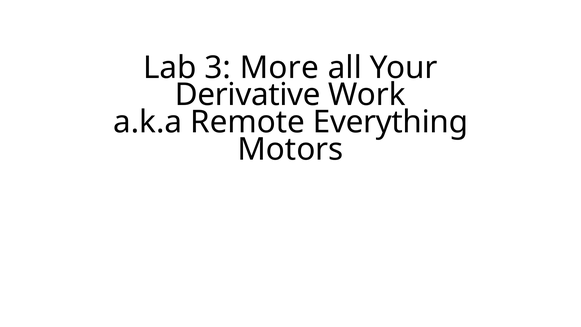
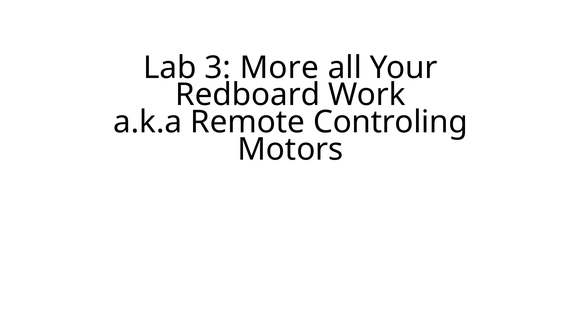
Derivative: Derivative -> Redboard
Everything: Everything -> Controling
